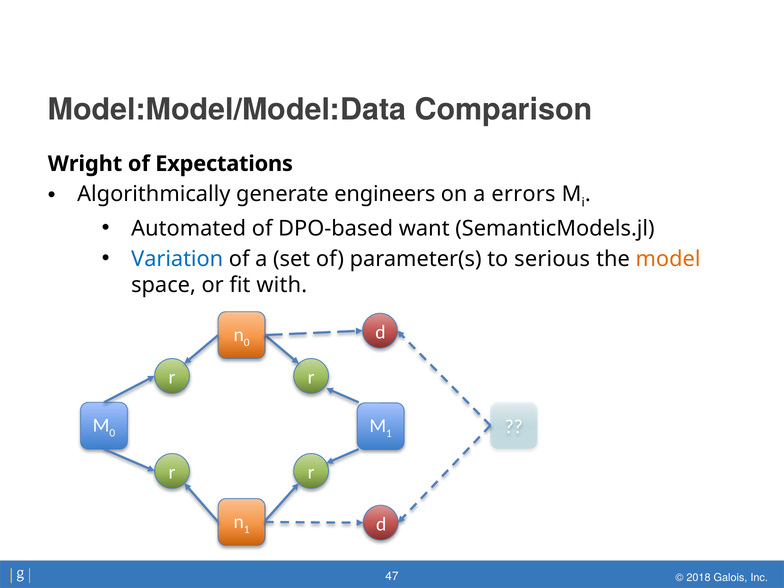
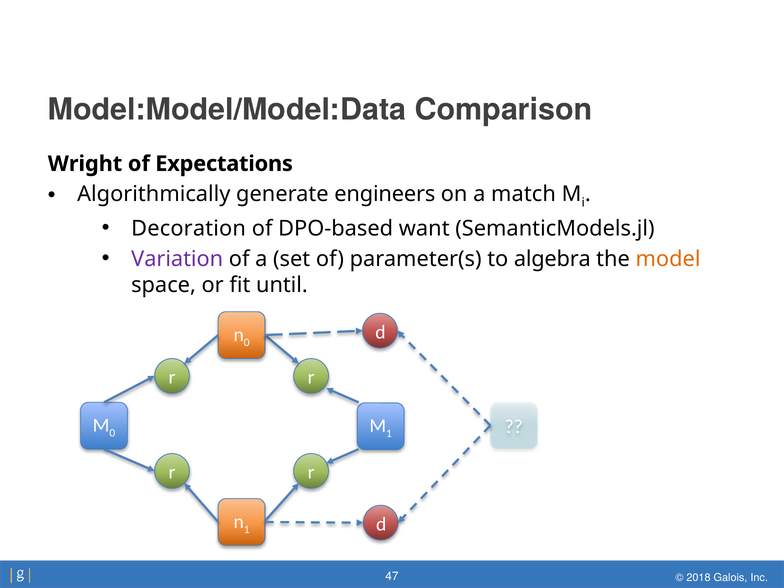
errors: errors -> match
Automated: Automated -> Decoration
Variation colour: blue -> purple
serious: serious -> algebra
with: with -> until
